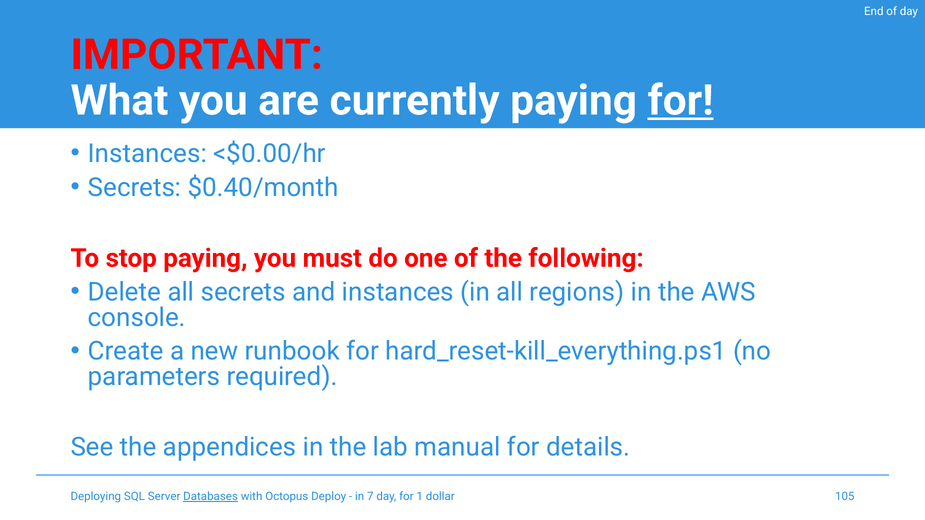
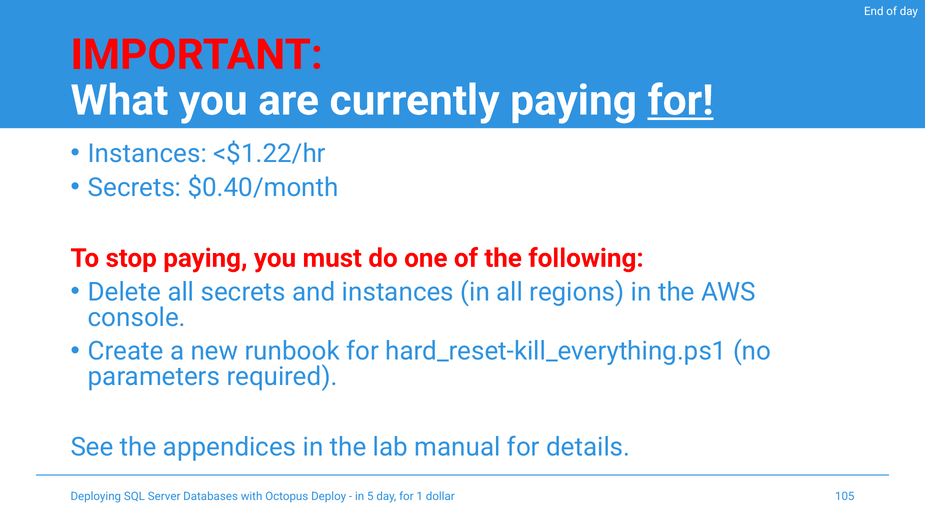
<$0.00/hr: <$0.00/hr -> <$1.22/hr
Databases underline: present -> none
7: 7 -> 5
